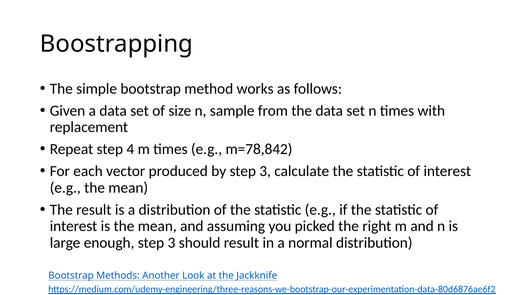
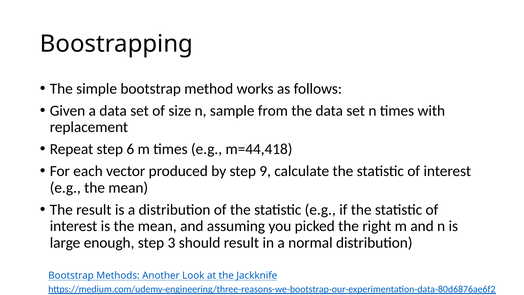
4: 4 -> 6
m=78,842: m=78,842 -> m=44,418
by step 3: 3 -> 9
